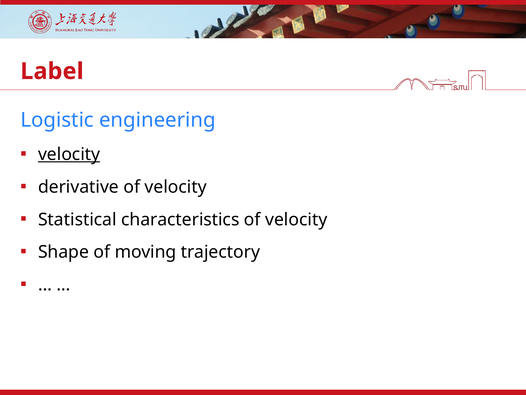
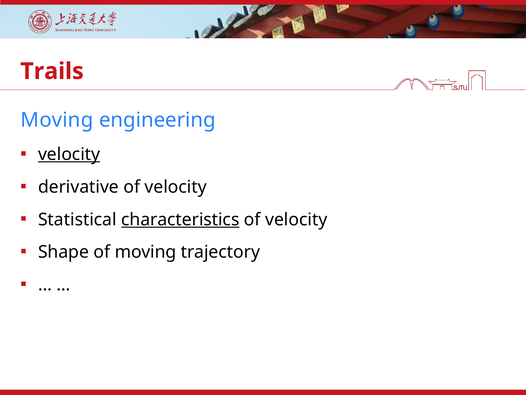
Label: Label -> Trails
Logistic at (57, 120): Logistic -> Moving
characteristics underline: none -> present
